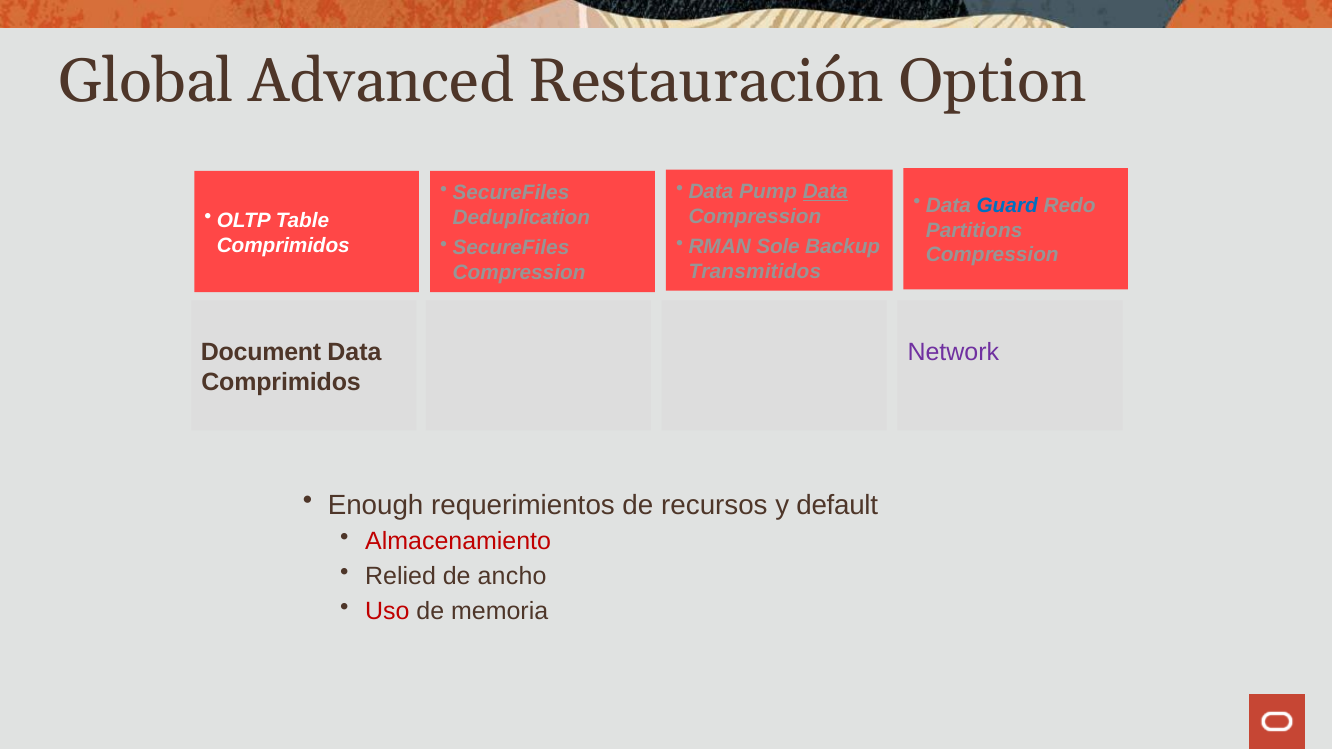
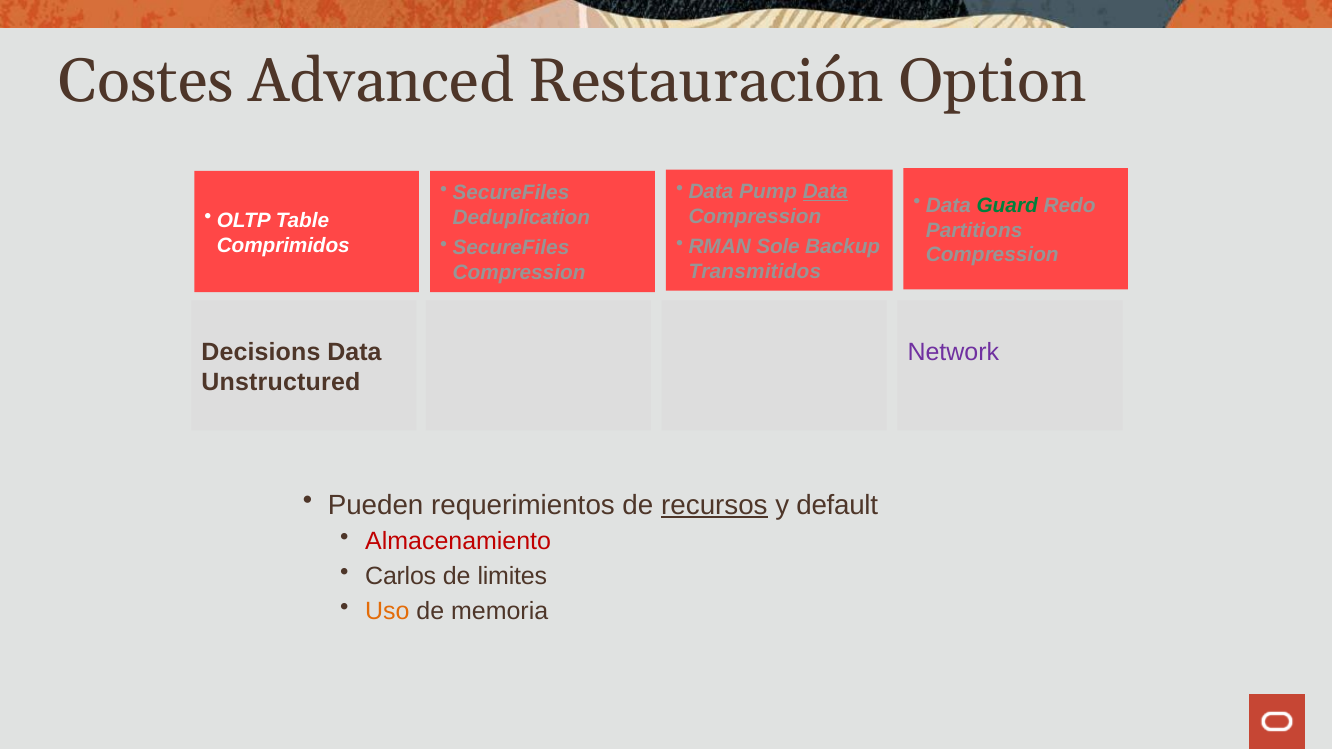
Global: Global -> Costes
Guard colour: blue -> green
Document: Document -> Decisions
Comprimidos at (281, 382): Comprimidos -> Unstructured
Enough: Enough -> Pueden
recursos underline: none -> present
Relied: Relied -> Carlos
ancho: ancho -> limites
Uso colour: red -> orange
